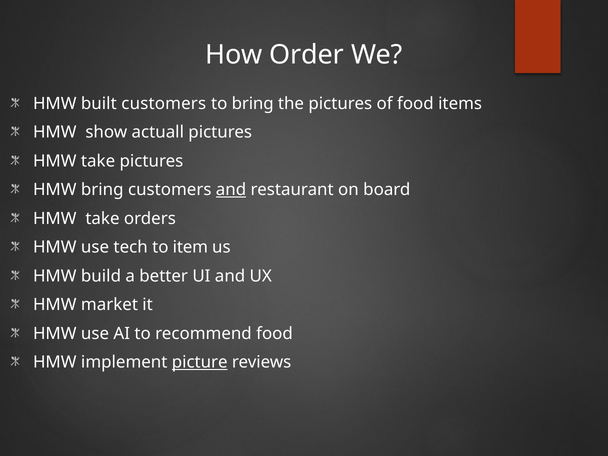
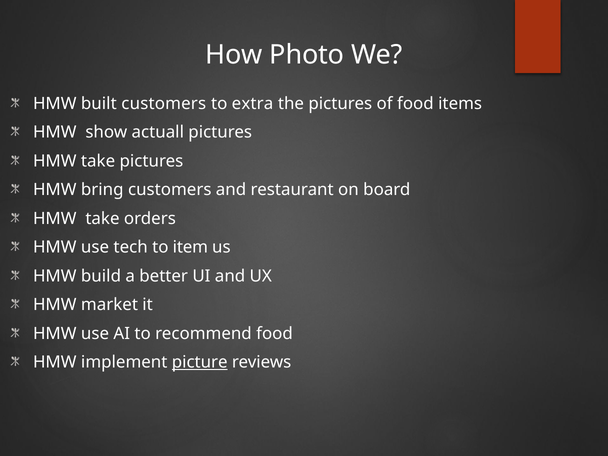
Order: Order -> Photo
to bring: bring -> extra
and at (231, 190) underline: present -> none
